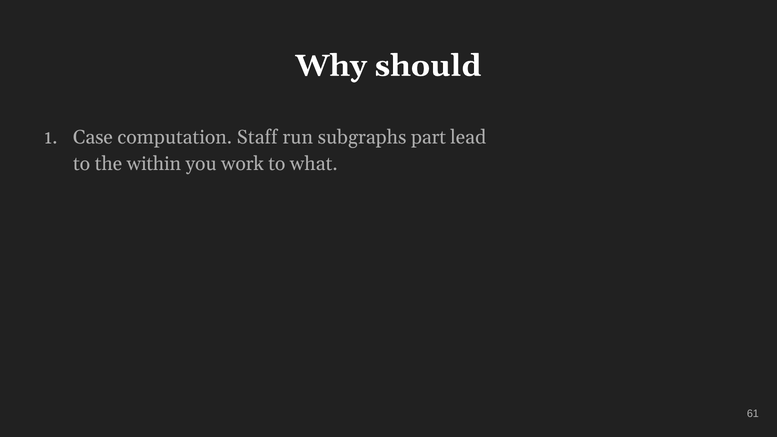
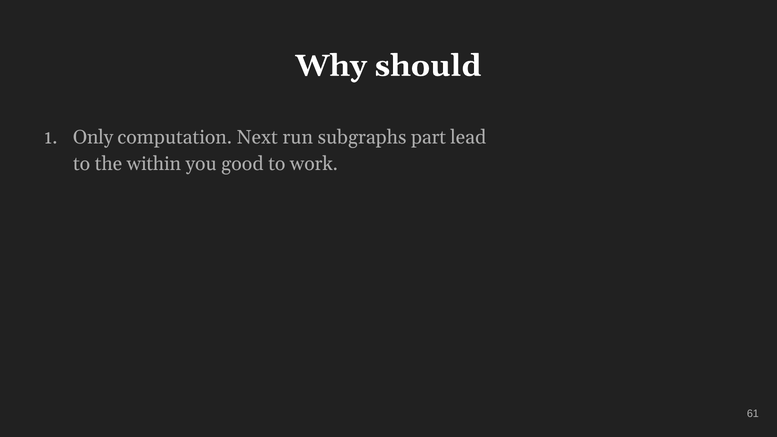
Case: Case -> Only
Staff: Staff -> Next
work: work -> good
what: what -> work
